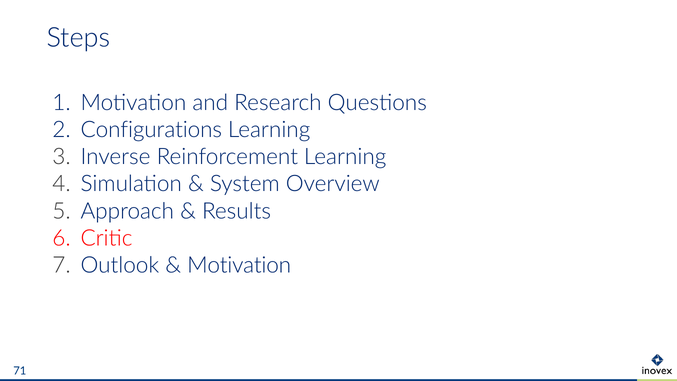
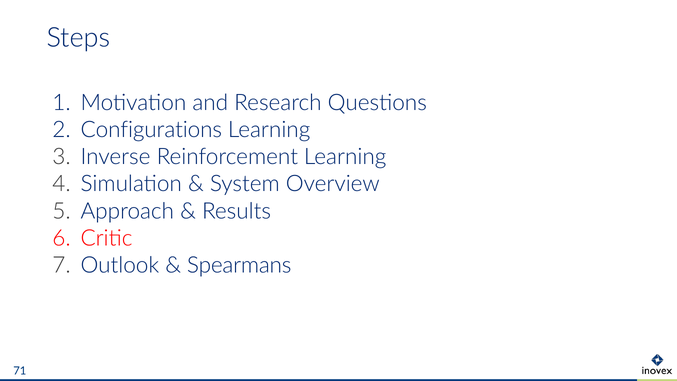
Motivation at (239, 265): Motivation -> Spearmans
